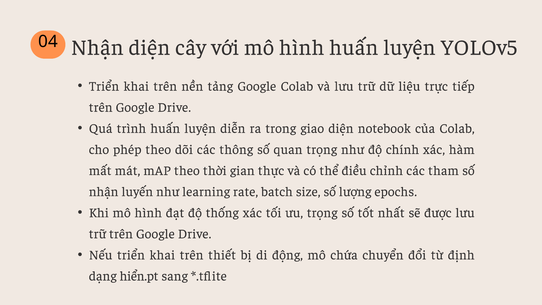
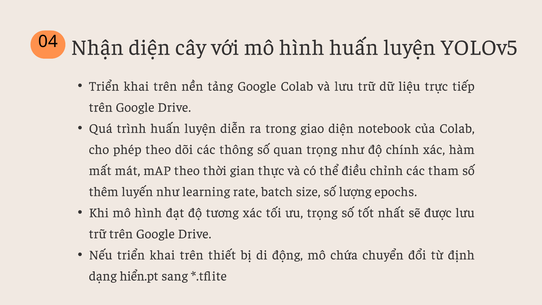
nhận at (104, 192): nhận -> thêm
thống: thống -> tương
